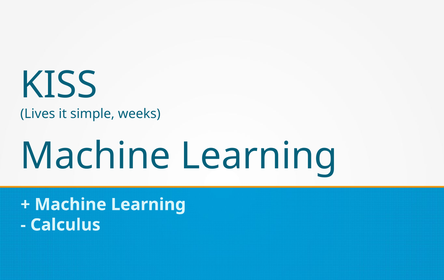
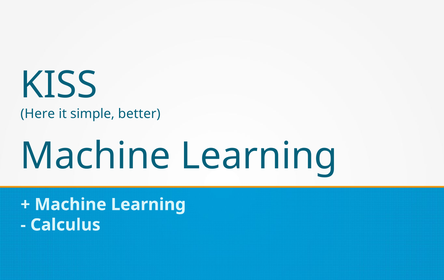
Lives: Lives -> Here
weeks: weeks -> better
